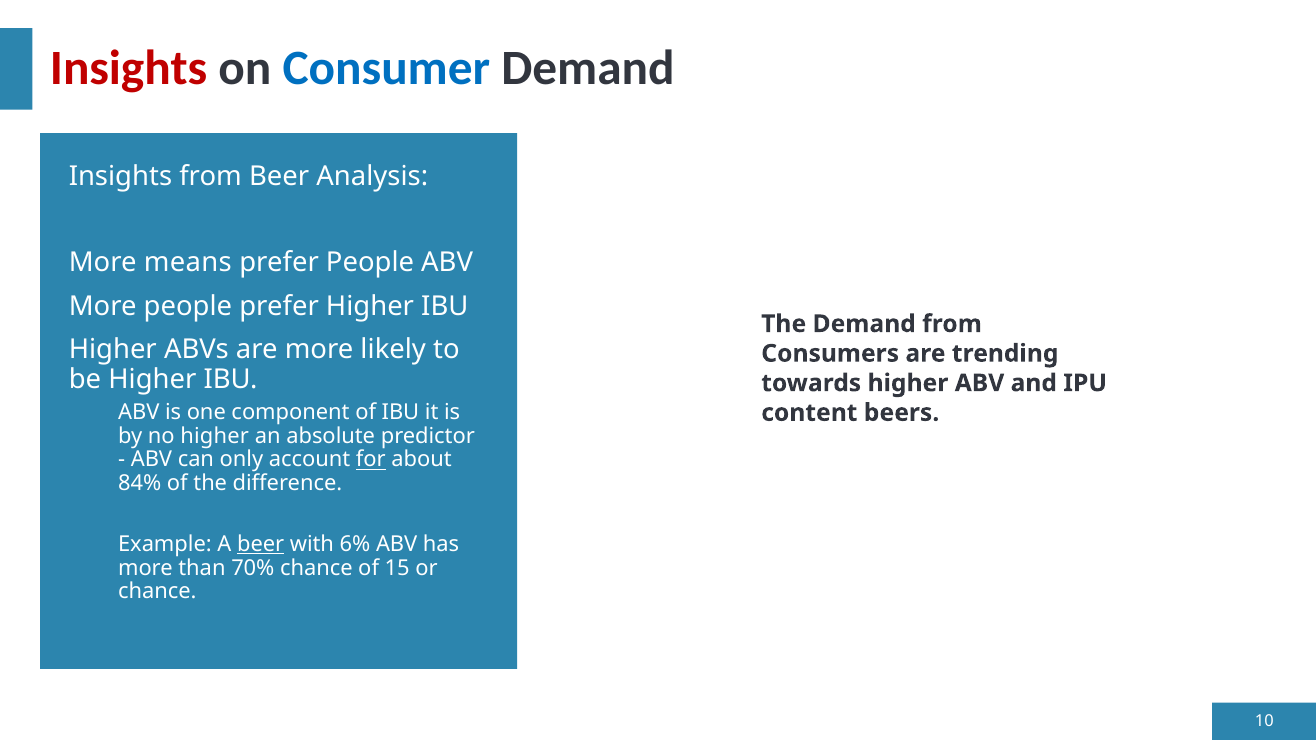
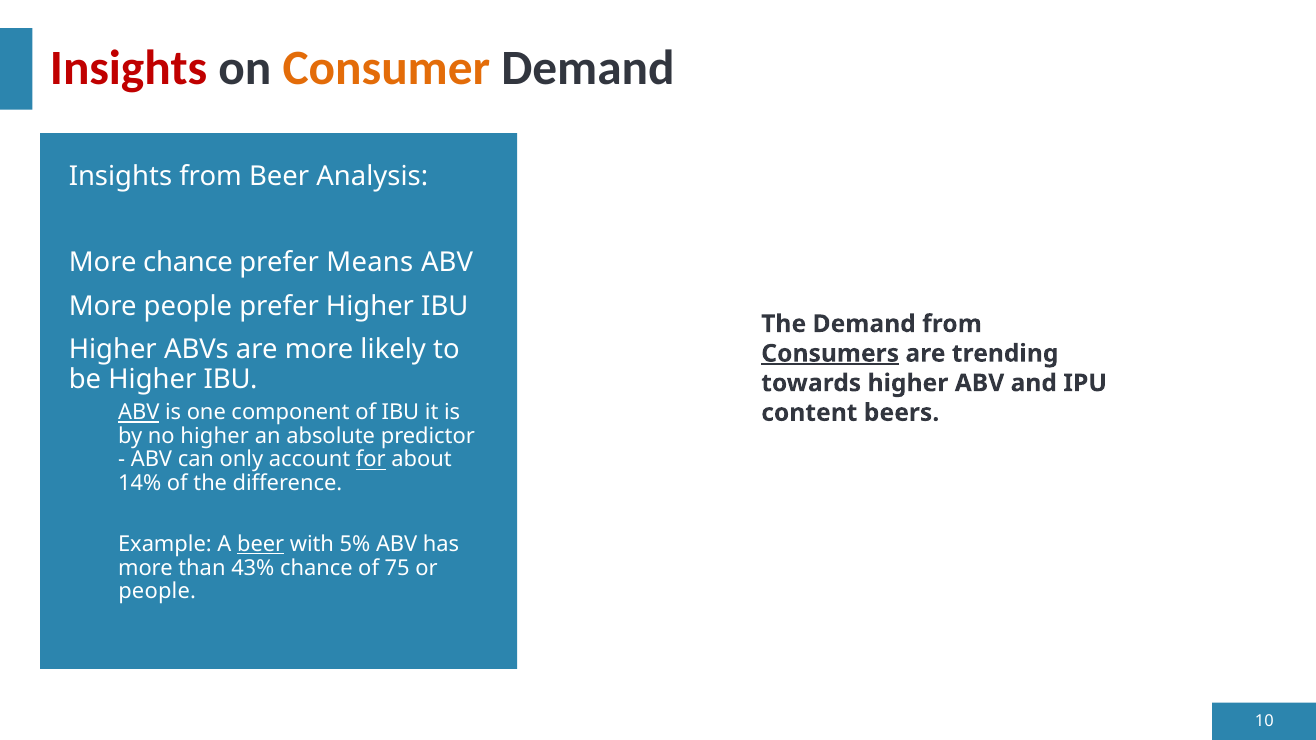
Consumer colour: blue -> orange
More means: means -> chance
prefer People: People -> Means
Consumers underline: none -> present
ABV at (139, 413) underline: none -> present
84%: 84% -> 14%
6%: 6% -> 5%
70%: 70% -> 43%
15: 15 -> 75
chance at (157, 592): chance -> people
